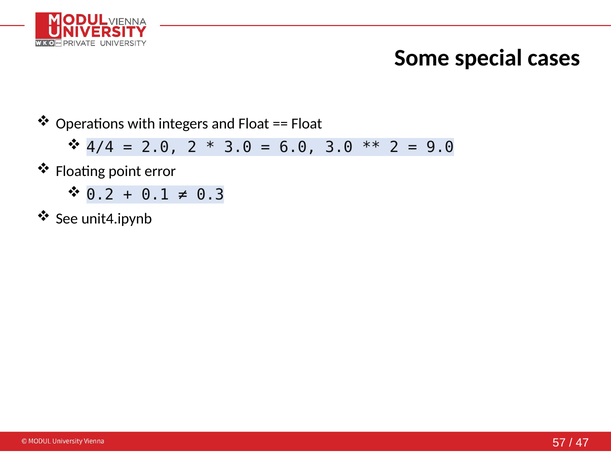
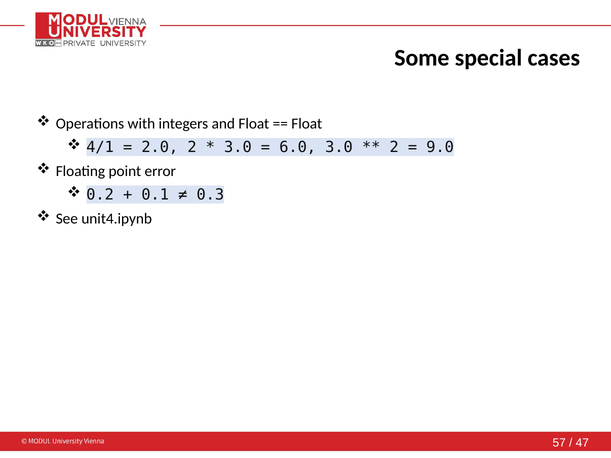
4/4: 4/4 -> 4/1
